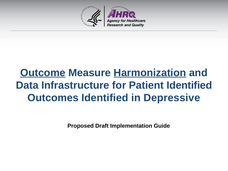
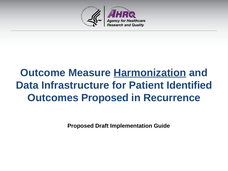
Outcome underline: present -> none
Outcomes Identified: Identified -> Proposed
Depressive: Depressive -> Recurrence
